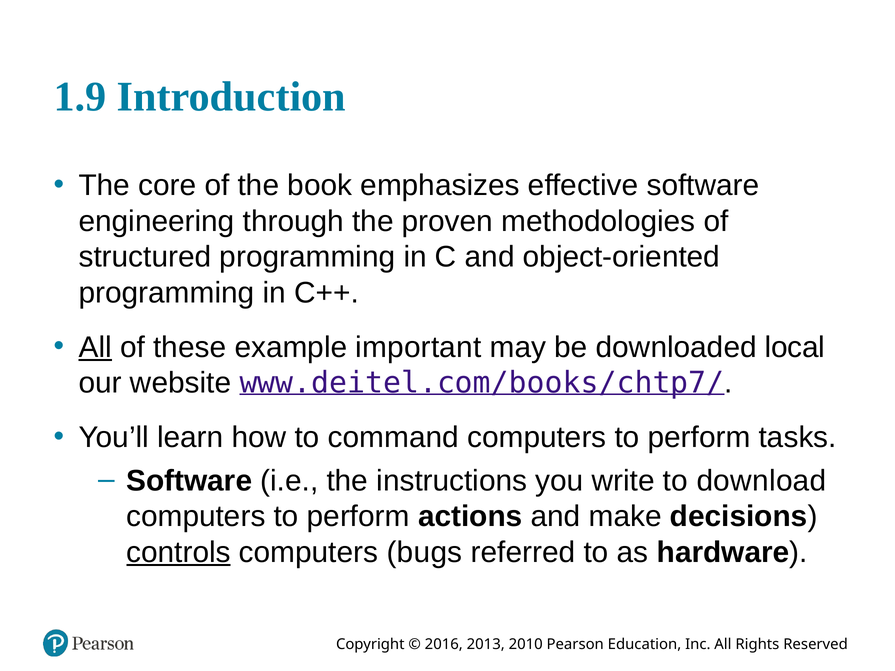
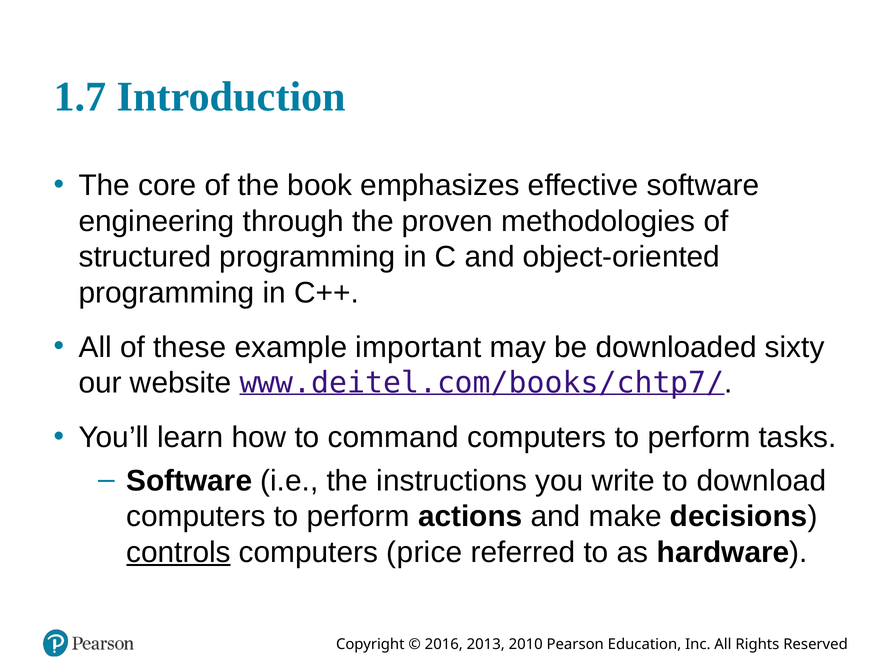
1.9: 1.9 -> 1.7
All at (95, 347) underline: present -> none
local: local -> sixty
bugs: bugs -> price
